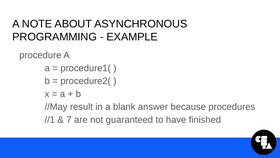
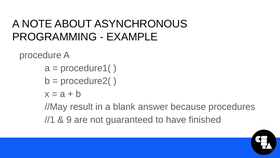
7: 7 -> 9
